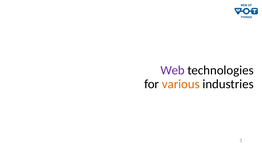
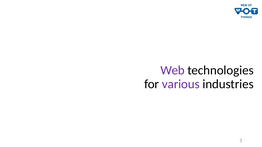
various colour: orange -> purple
